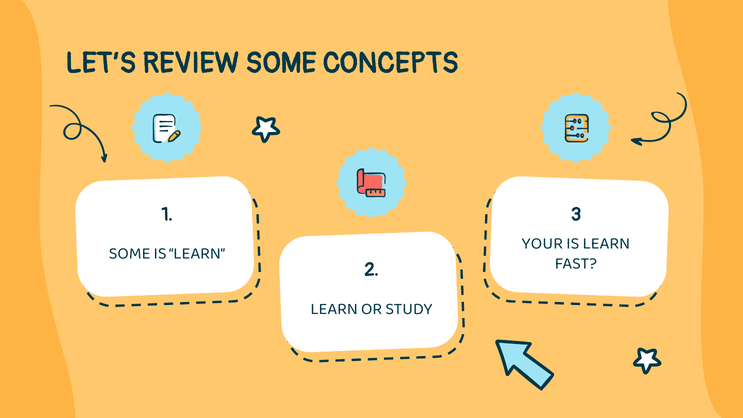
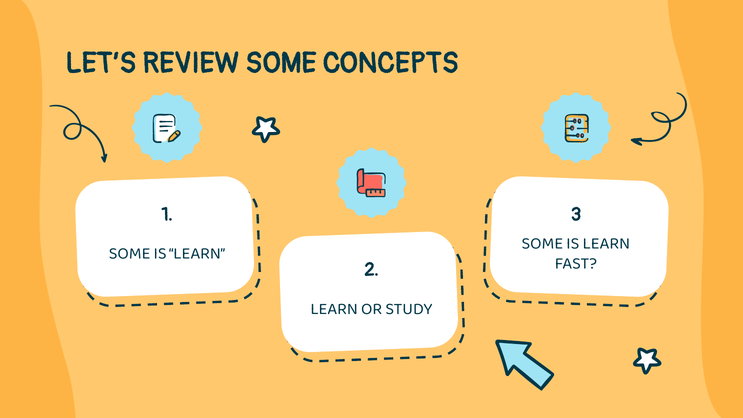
YOUR at (542, 244): YOUR -> SOME
